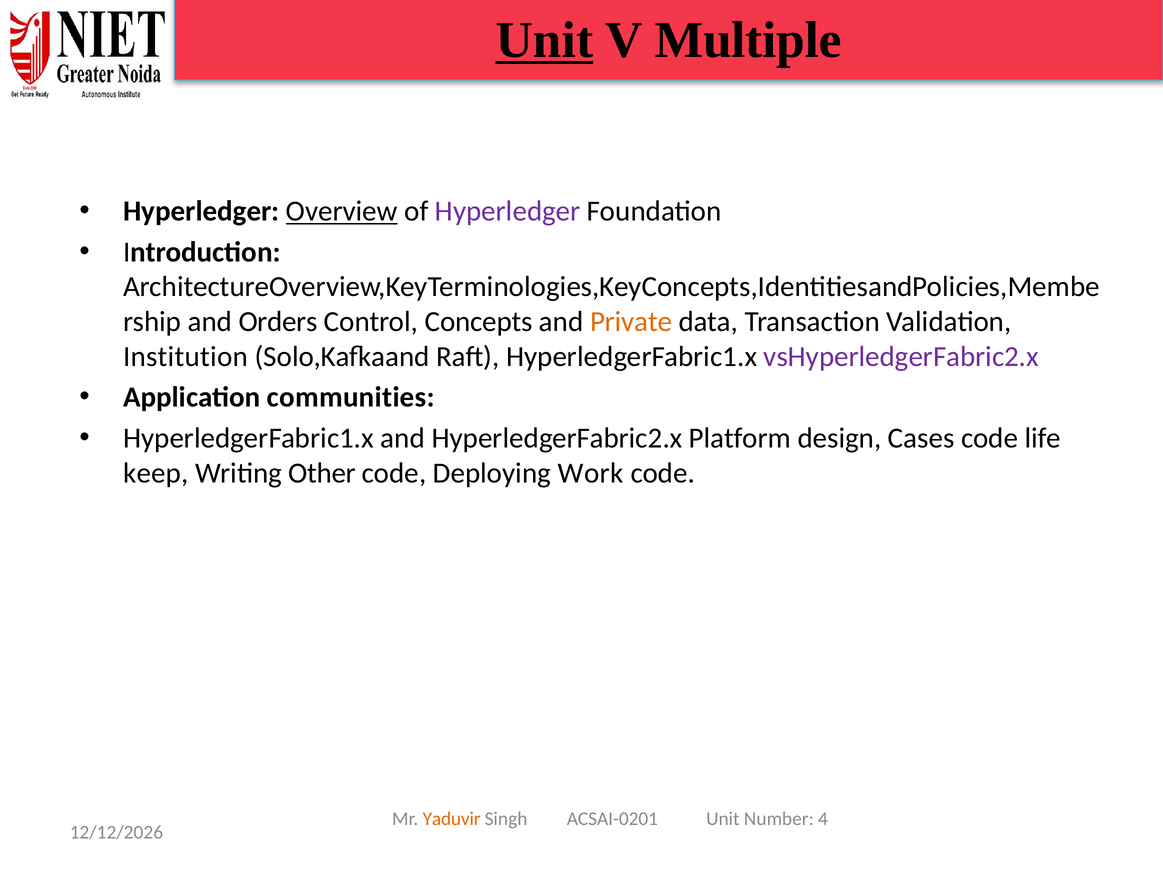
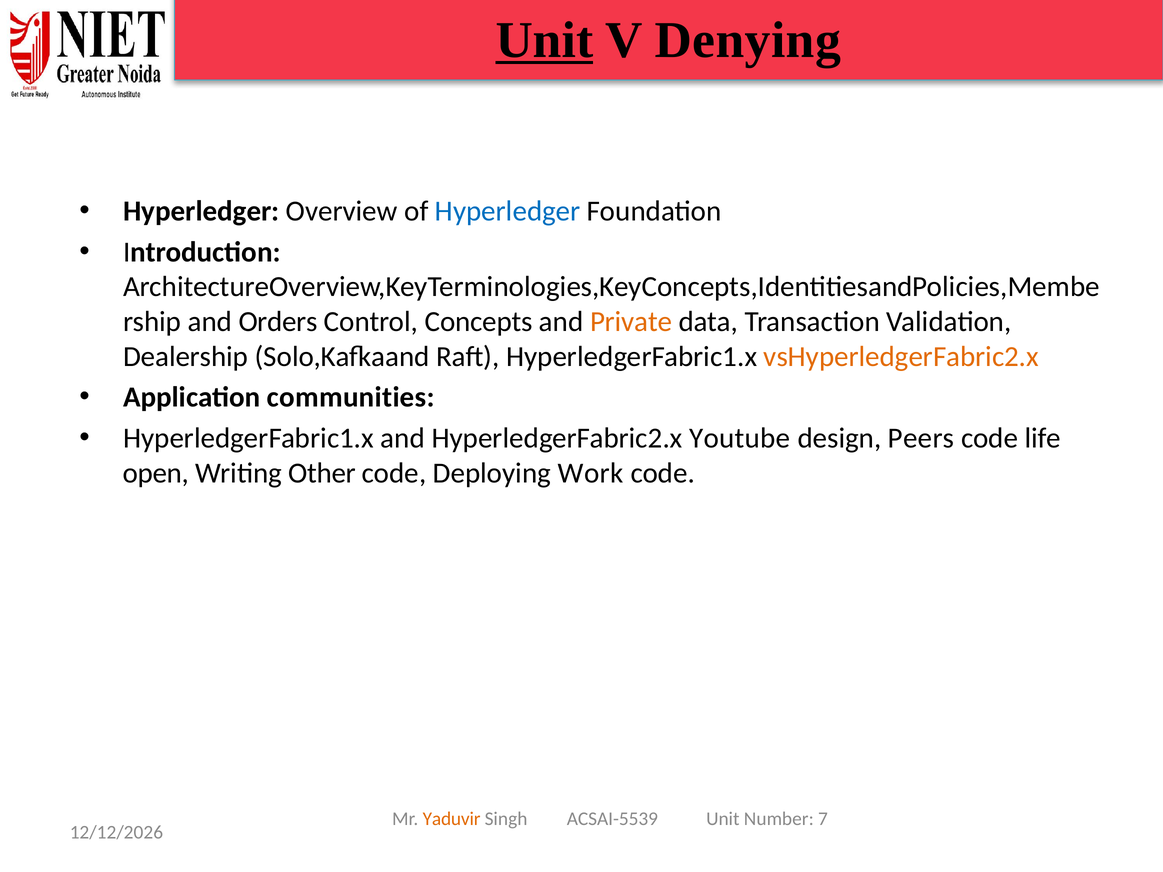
Multiple: Multiple -> Denying
Overview underline: present -> none
Hyperledger at (508, 211) colour: purple -> blue
Institution: Institution -> Dealership
vsHyperledgerFabric2.x colour: purple -> orange
Platform: Platform -> Youtube
Cases: Cases -> Peers
keep: keep -> open
ACSAI-0201: ACSAI-0201 -> ACSAI-5539
4: 4 -> 7
